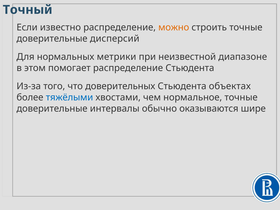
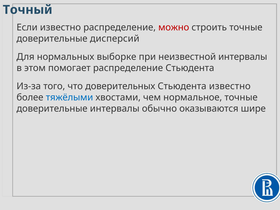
можно colour: orange -> red
метрики: метрики -> выборке
неизвестной диапазоне: диапазоне -> интервалы
Стьюдента объектах: объектах -> известно
